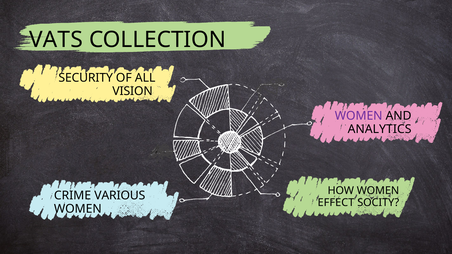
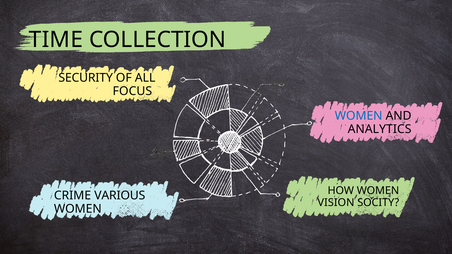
VATS: VATS -> TIME
VISION: VISION -> FOCUS
WOMEN at (359, 116) colour: purple -> blue
EFFECT: EFFECT -> VISION
